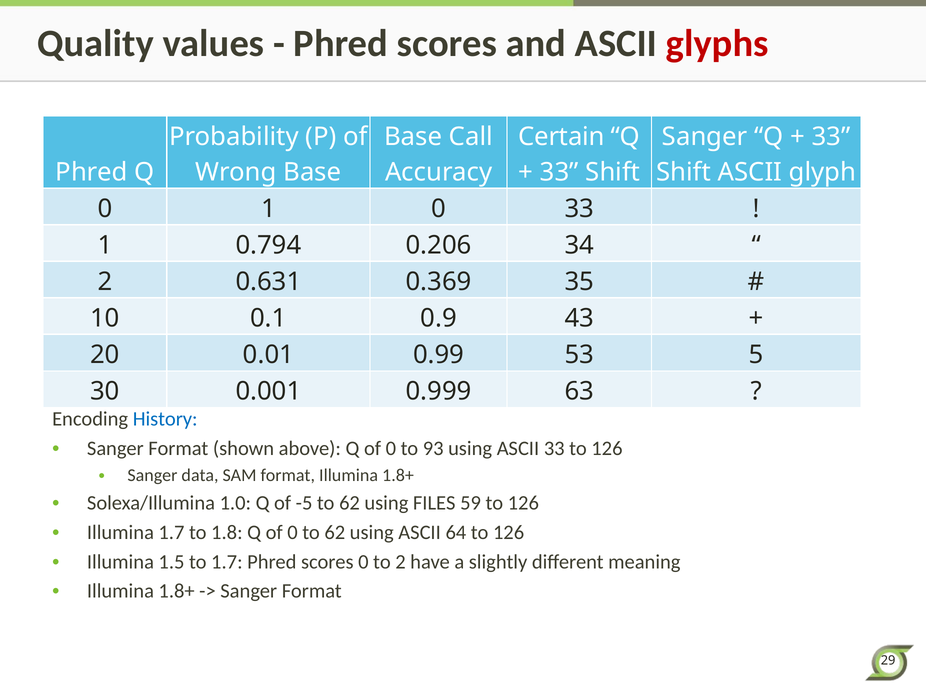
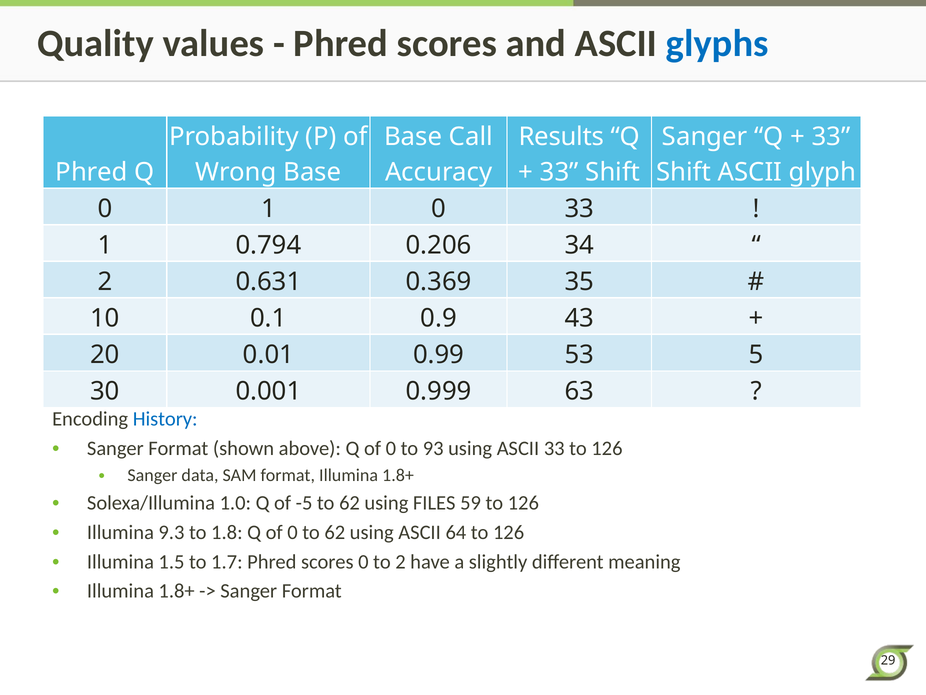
glyphs colour: red -> blue
Certain: Certain -> Results
Illumina 1.7: 1.7 -> 9.3
